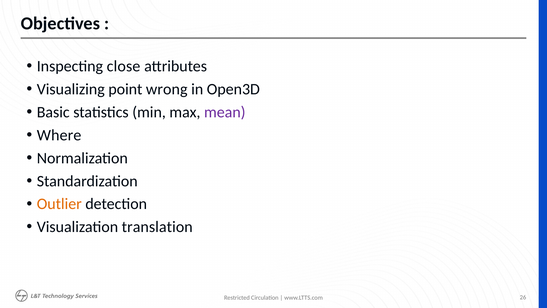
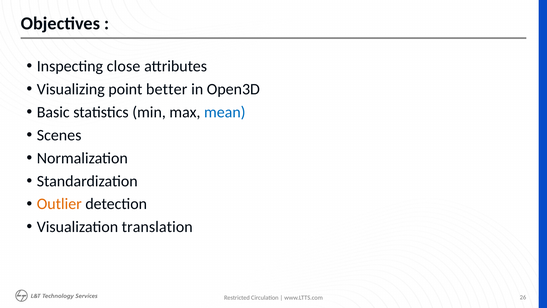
wrong: wrong -> better
mean colour: purple -> blue
Where: Where -> Scenes
